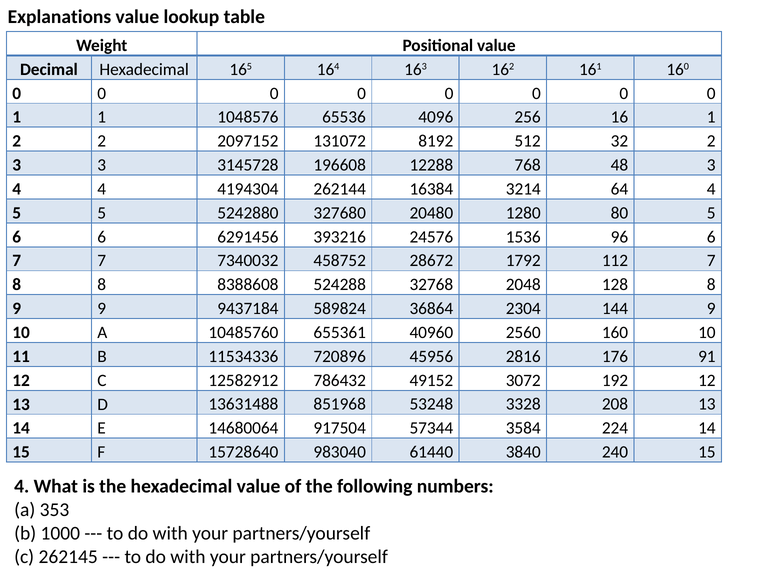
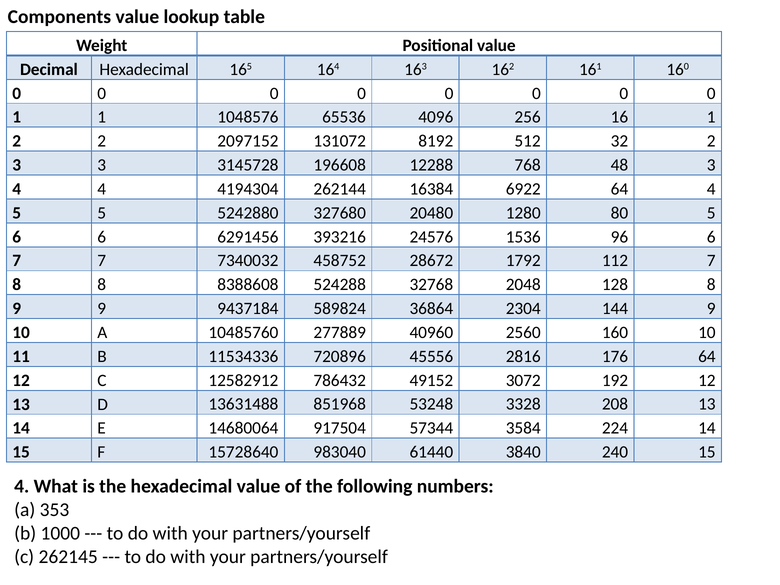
Explanations: Explanations -> Components
3214: 3214 -> 6922
655361: 655361 -> 277889
45956: 45956 -> 45556
176 91: 91 -> 64
